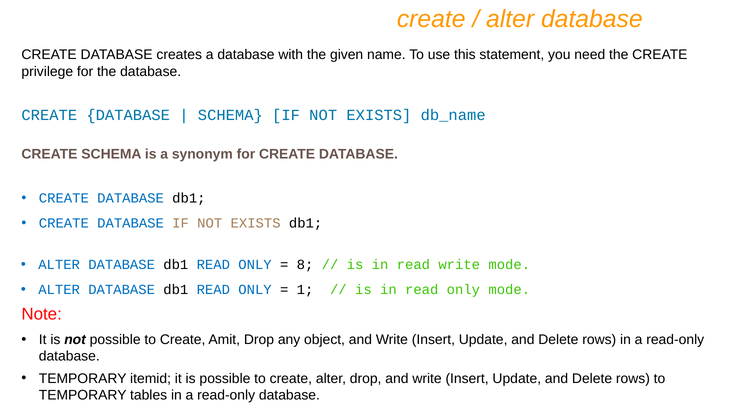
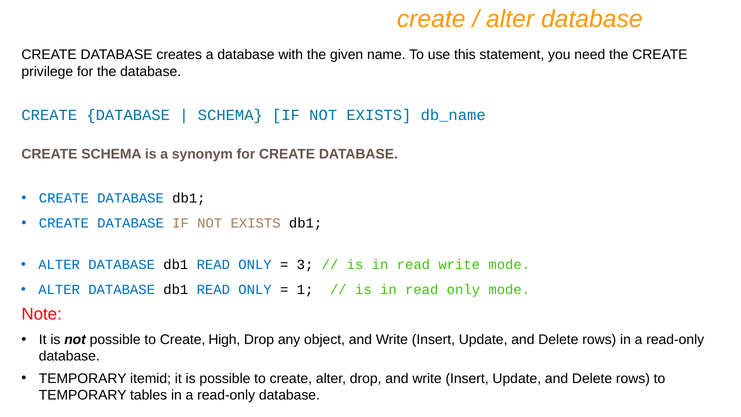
8: 8 -> 3
Amit: Amit -> High
